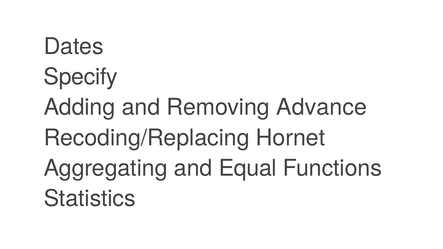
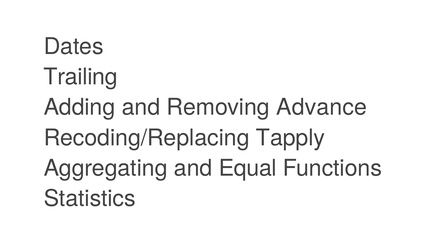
Specify: Specify -> Trailing
Hornet: Hornet -> Tapply
